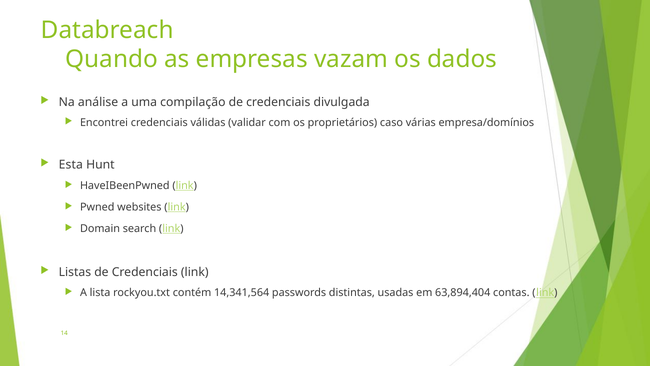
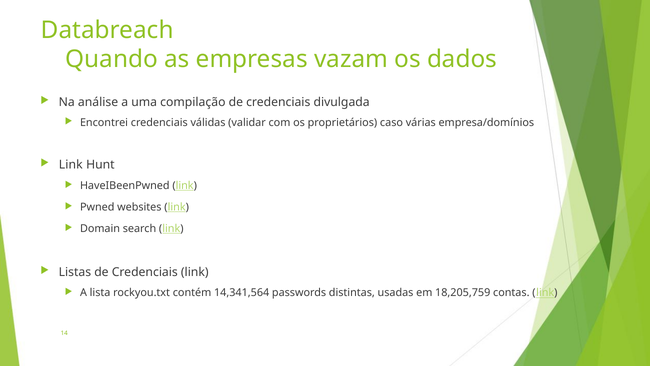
Esta at (71, 165): Esta -> Link
63,894,404: 63,894,404 -> 18,205,759
